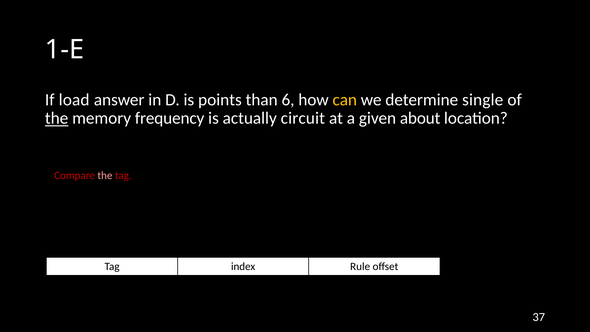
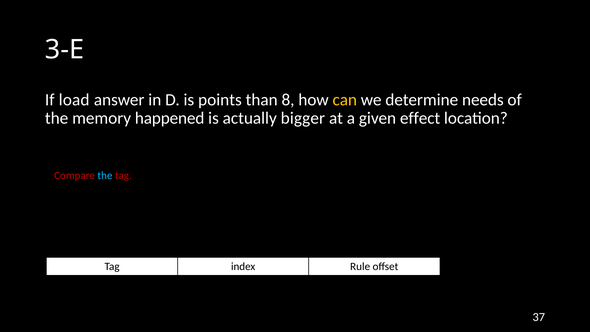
1-E: 1-E -> 3-E
6: 6 -> 8
single: single -> needs
the at (57, 118) underline: present -> none
frequency: frequency -> happened
circuit: circuit -> bigger
about: about -> effect
the at (105, 176) colour: pink -> light blue
